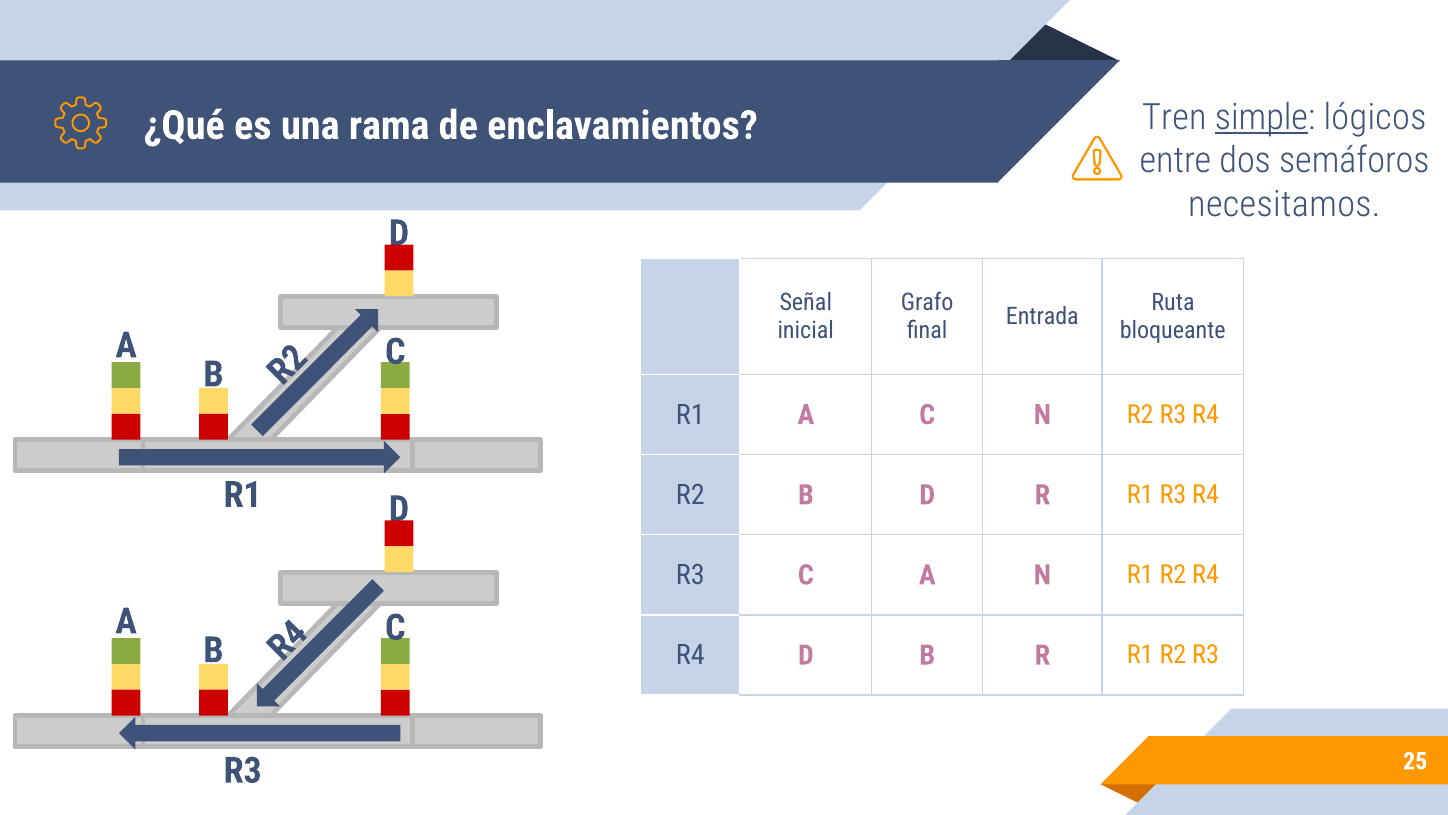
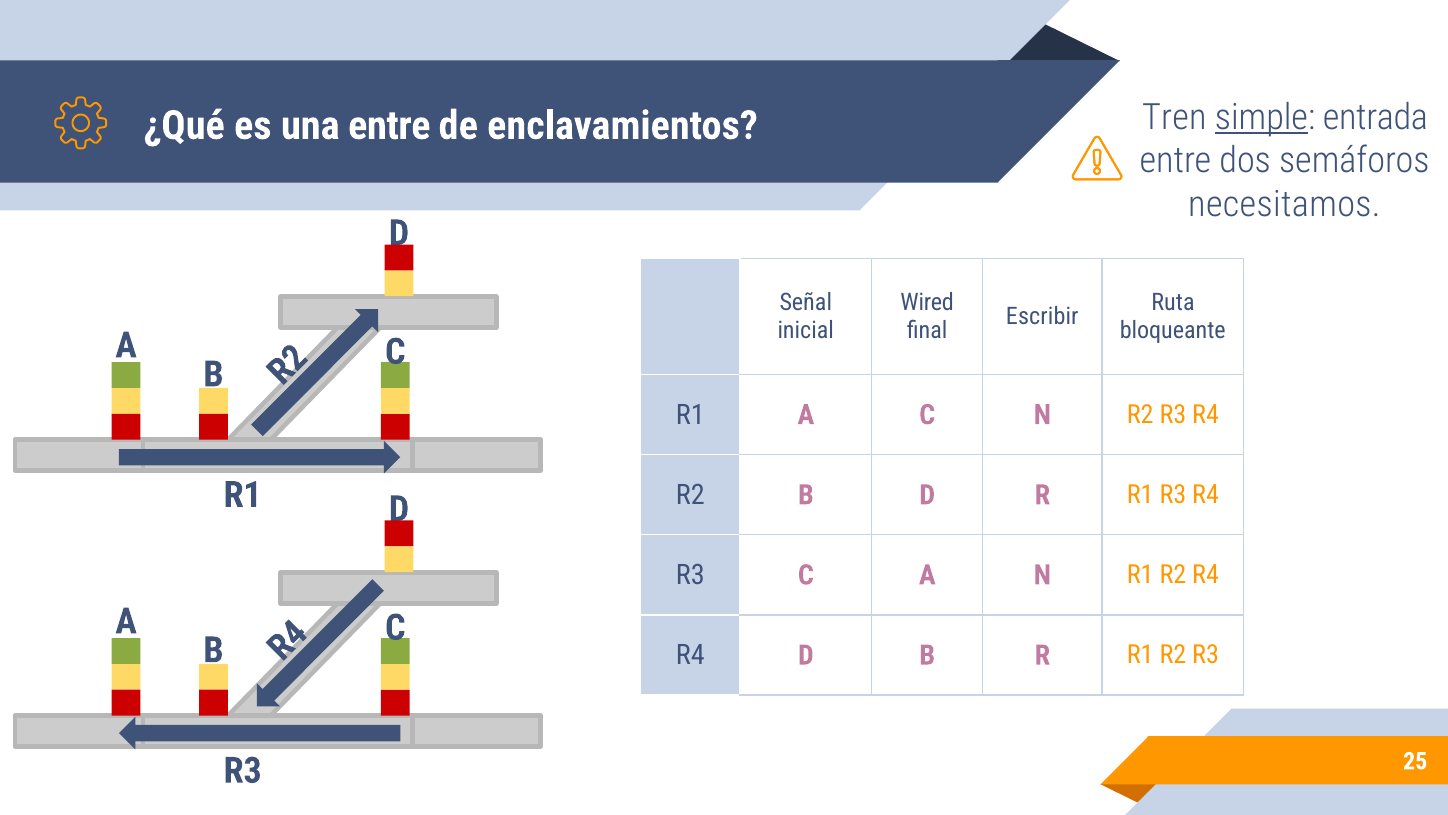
lógicos: lógicos -> entrada
una rama: rama -> entre
Grafo: Grafo -> Wired
Entrada: Entrada -> Escribir
